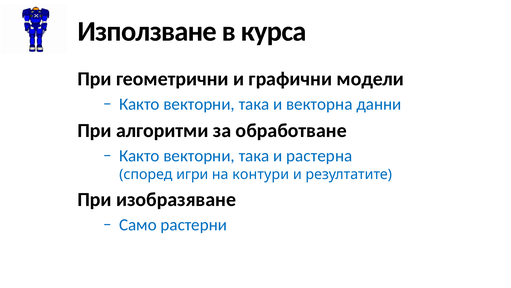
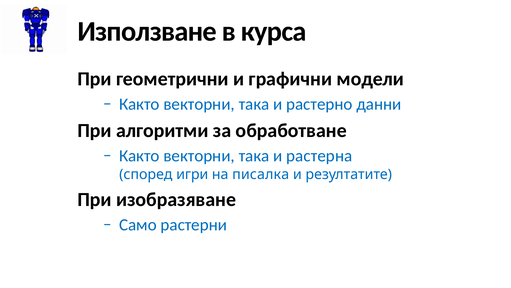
векторна: векторна -> растерно
контури: контури -> писалка
